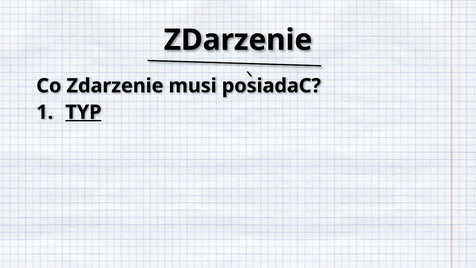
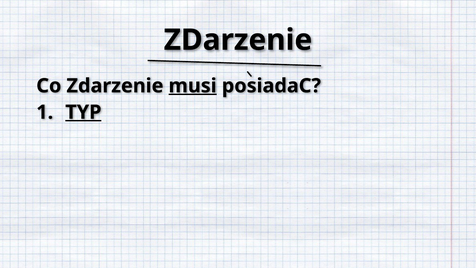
musi underline: none -> present
